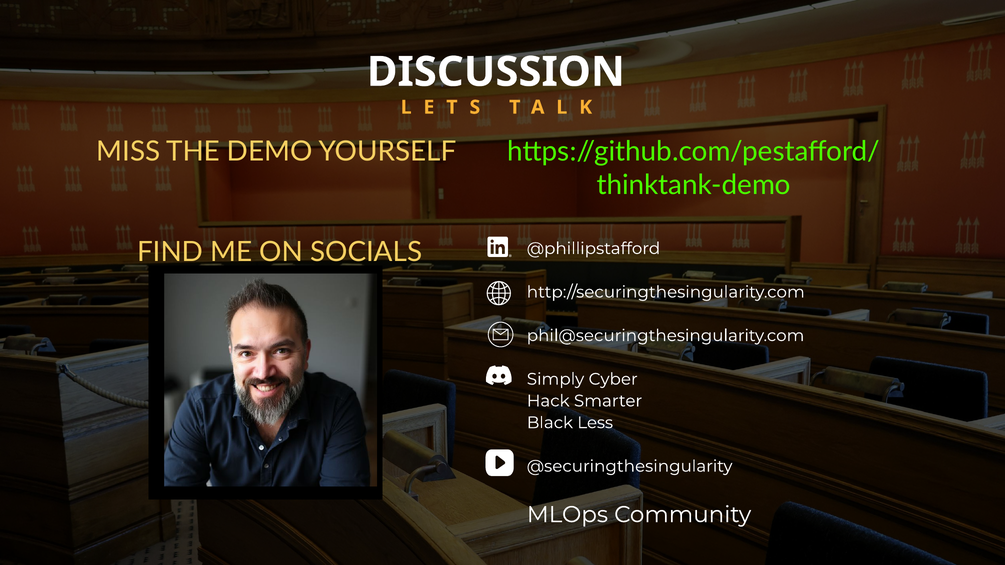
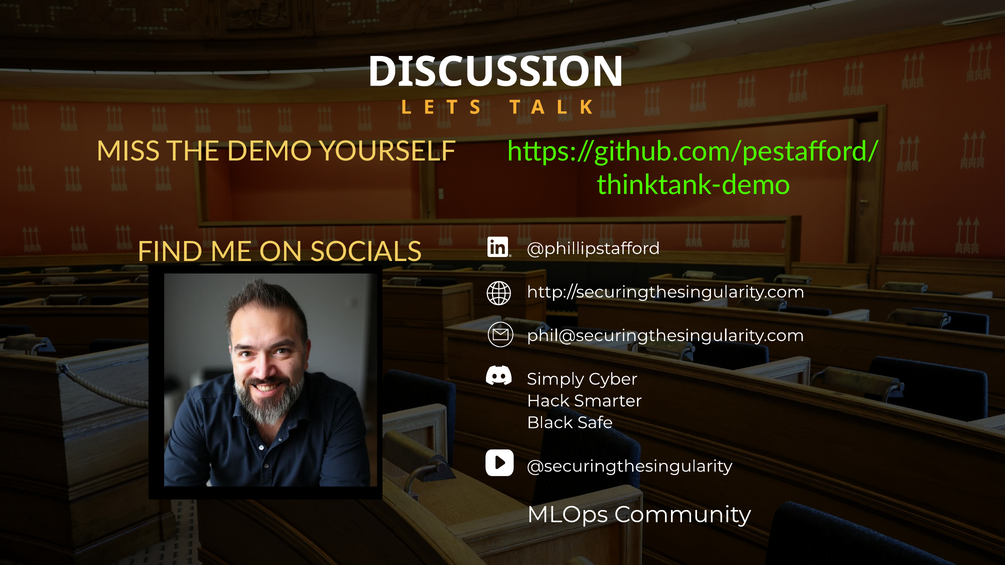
Less: Less -> Safe
